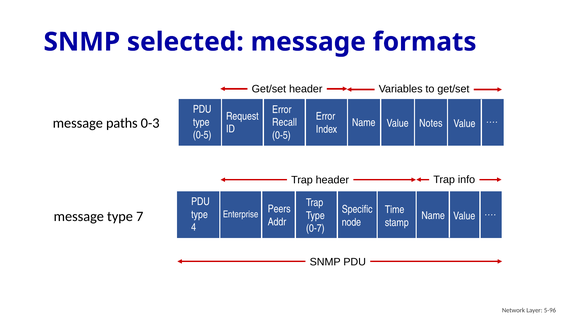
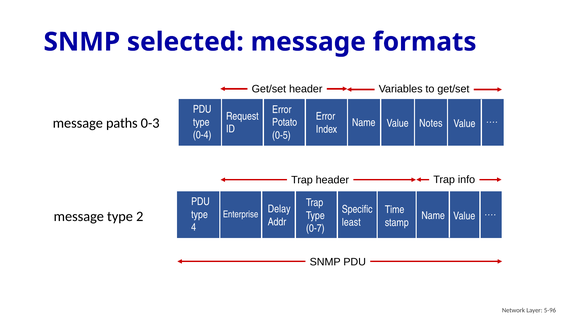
Recall: Recall -> Potato
0-5 at (202, 135): 0-5 -> 0-4
Peers: Peers -> Delay
7: 7 -> 2
node: node -> least
